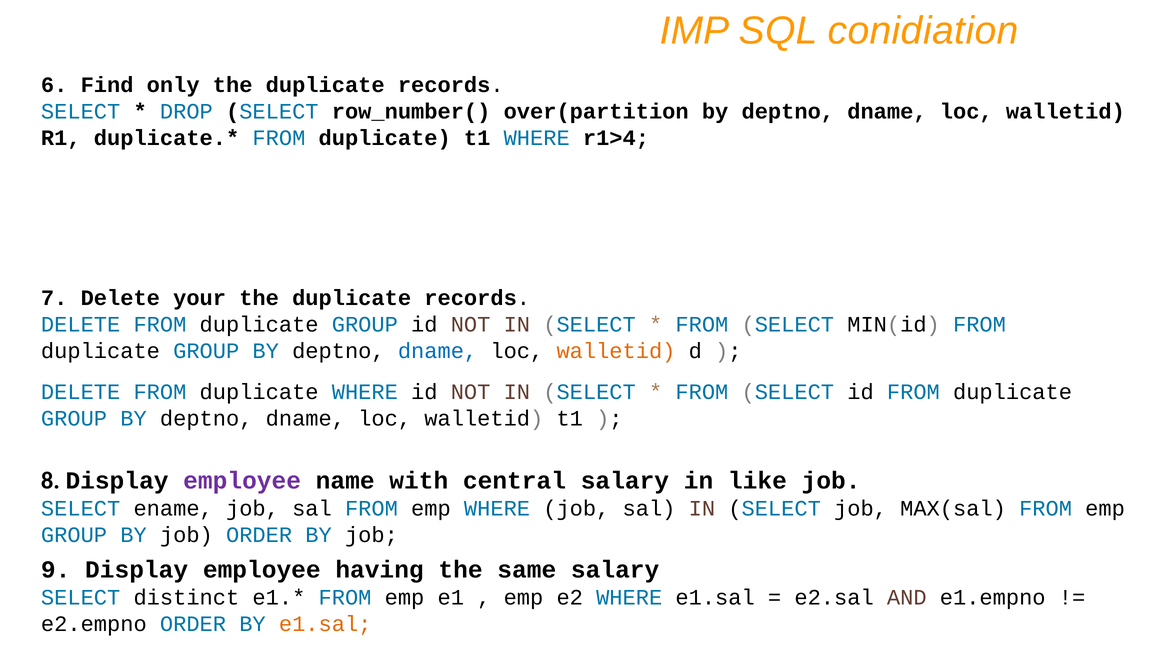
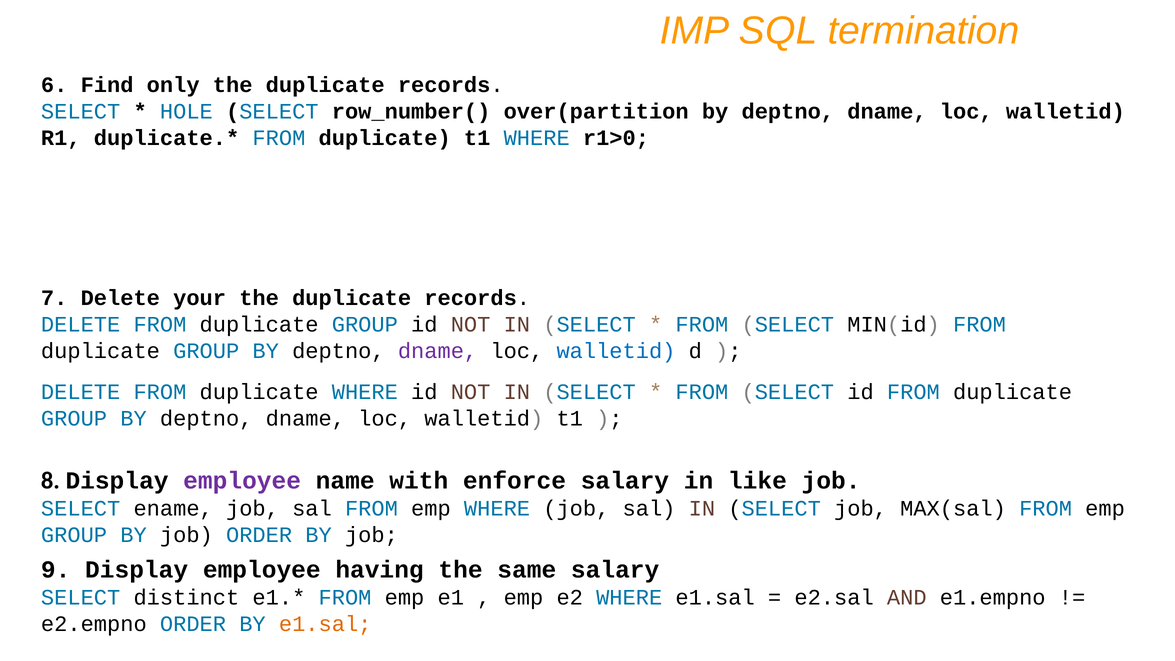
conidiation: conidiation -> termination
DROP: DROP -> HOLE
r1>4: r1>4 -> r1>0
dname at (438, 351) colour: blue -> purple
walletid at (616, 351) colour: orange -> blue
central: central -> enforce
